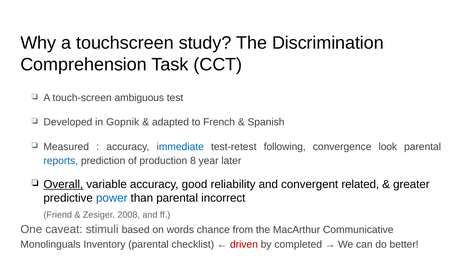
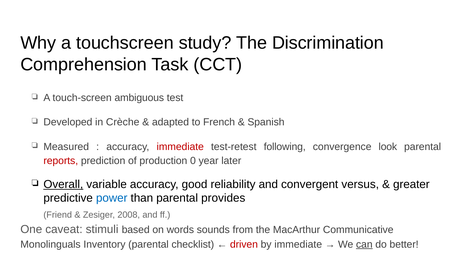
Gopnik: Gopnik -> Crèche
immediate at (180, 147) colour: blue -> red
reports colour: blue -> red
8: 8 -> 0
related: related -> versus
incorrect: incorrect -> provides
chance: chance -> sounds
by completed: completed -> immediate
can underline: none -> present
